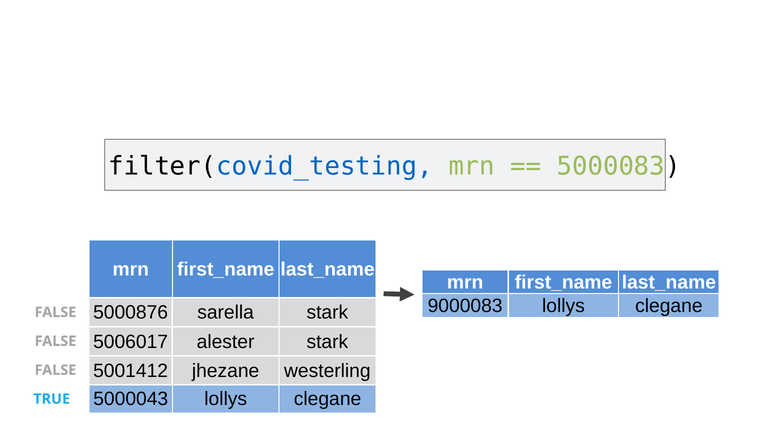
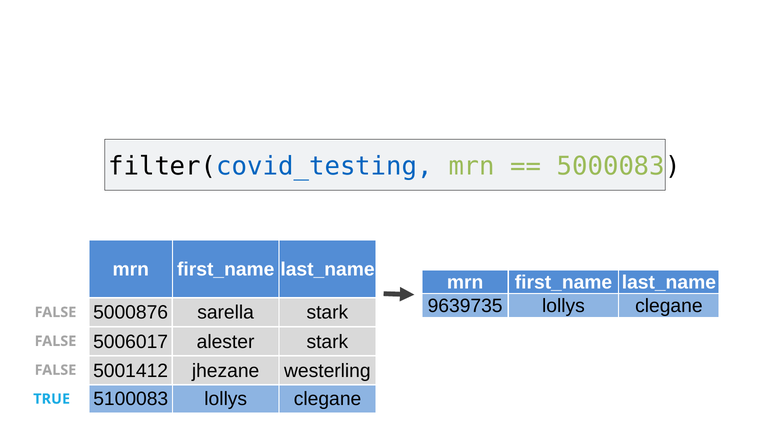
9000083: 9000083 -> 9639735
5000043: 5000043 -> 5100083
